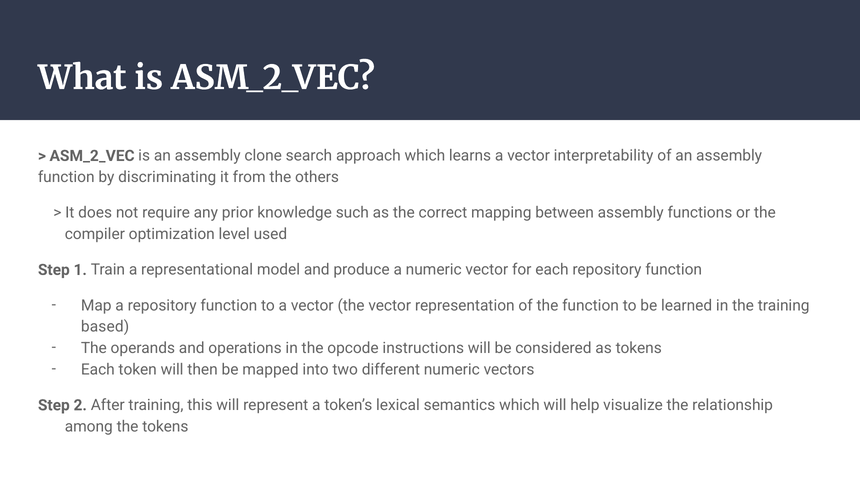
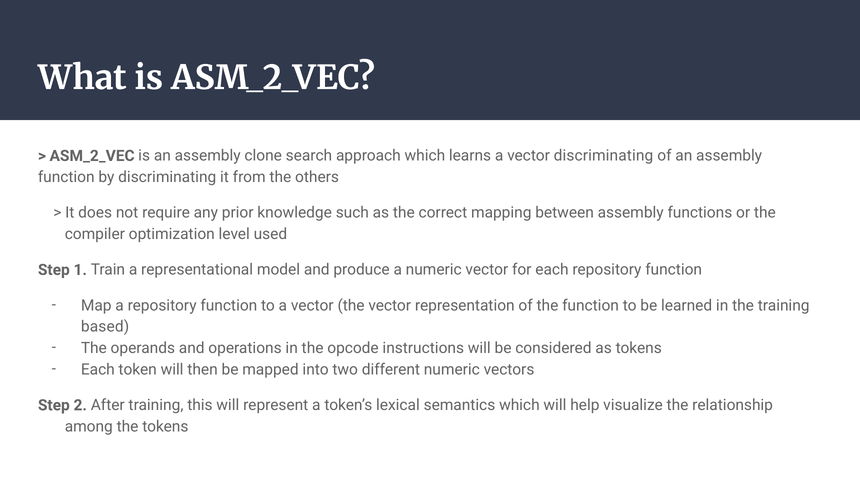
vector interpretability: interpretability -> discriminating
